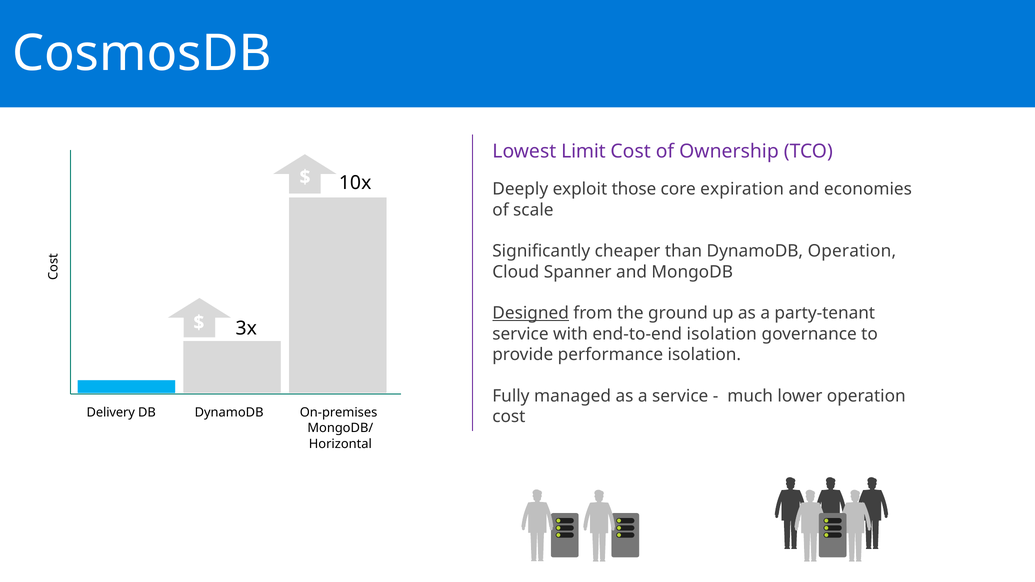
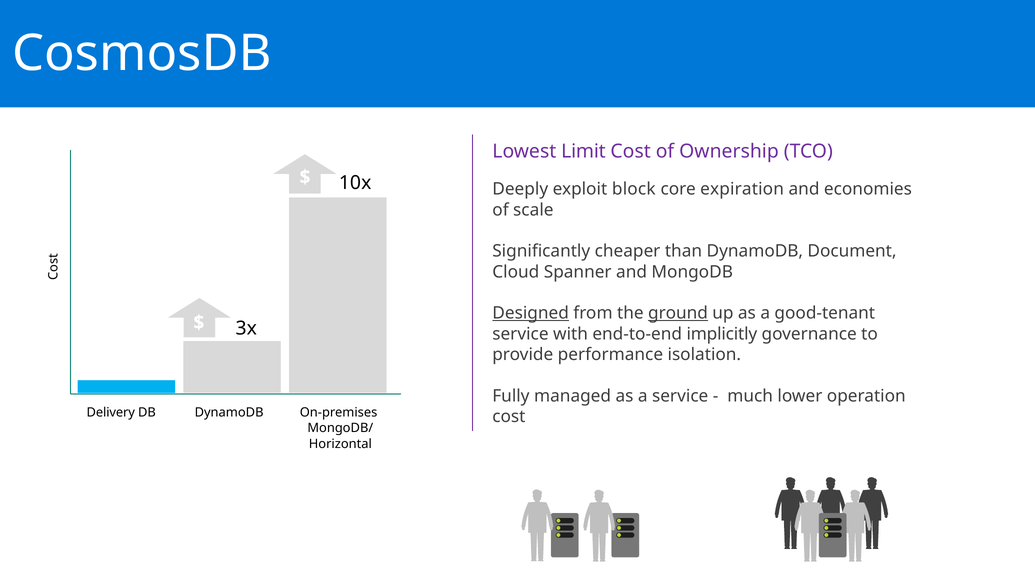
those: those -> block
DynamoDB Operation: Operation -> Document
ground underline: none -> present
party-tenant: party-tenant -> good-tenant
end-to-end isolation: isolation -> implicitly
